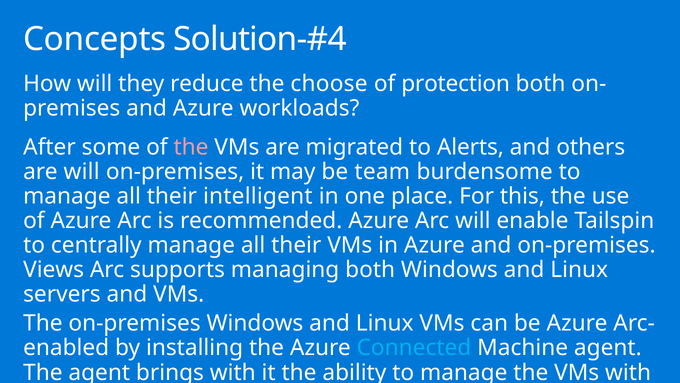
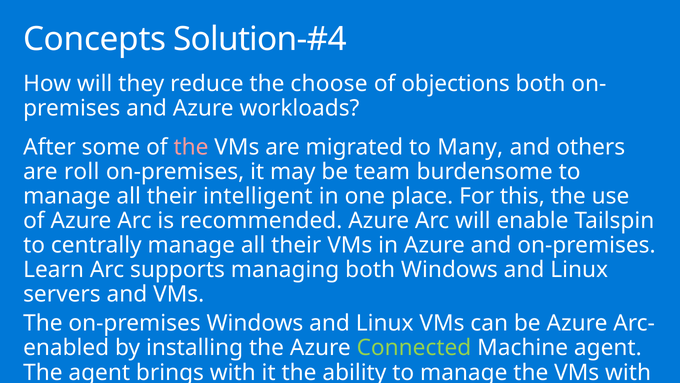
protection: protection -> objections
Alerts: Alerts -> Many
are will: will -> roll
Views: Views -> Learn
Connected colour: light blue -> light green
